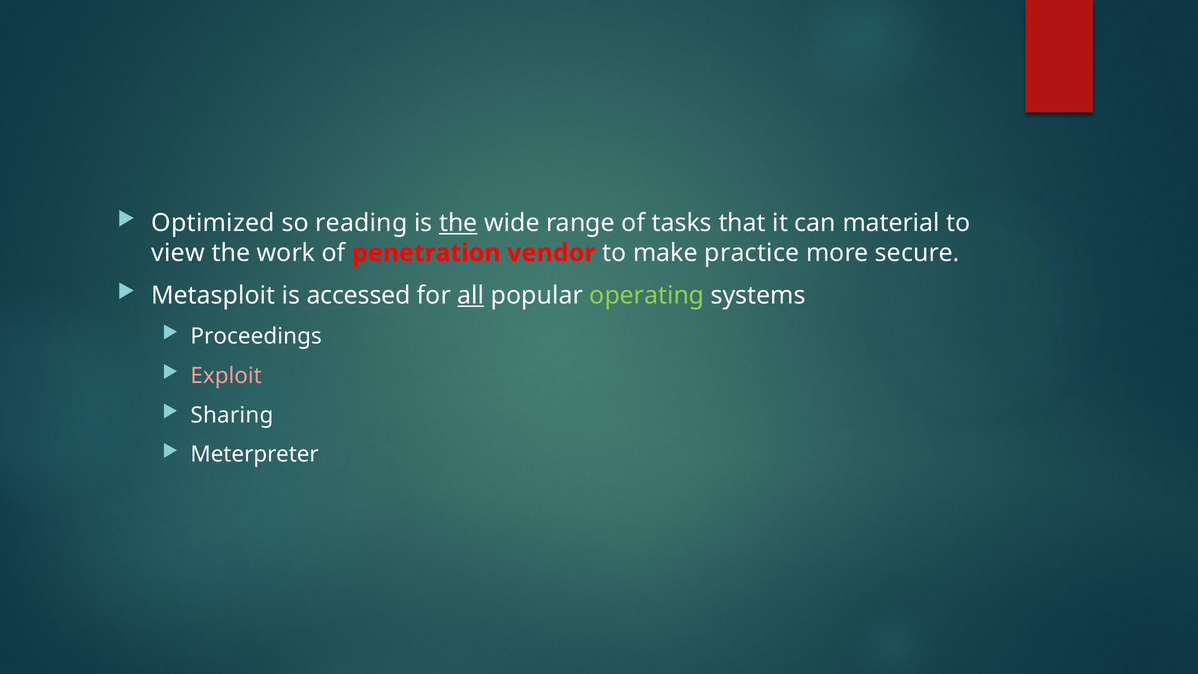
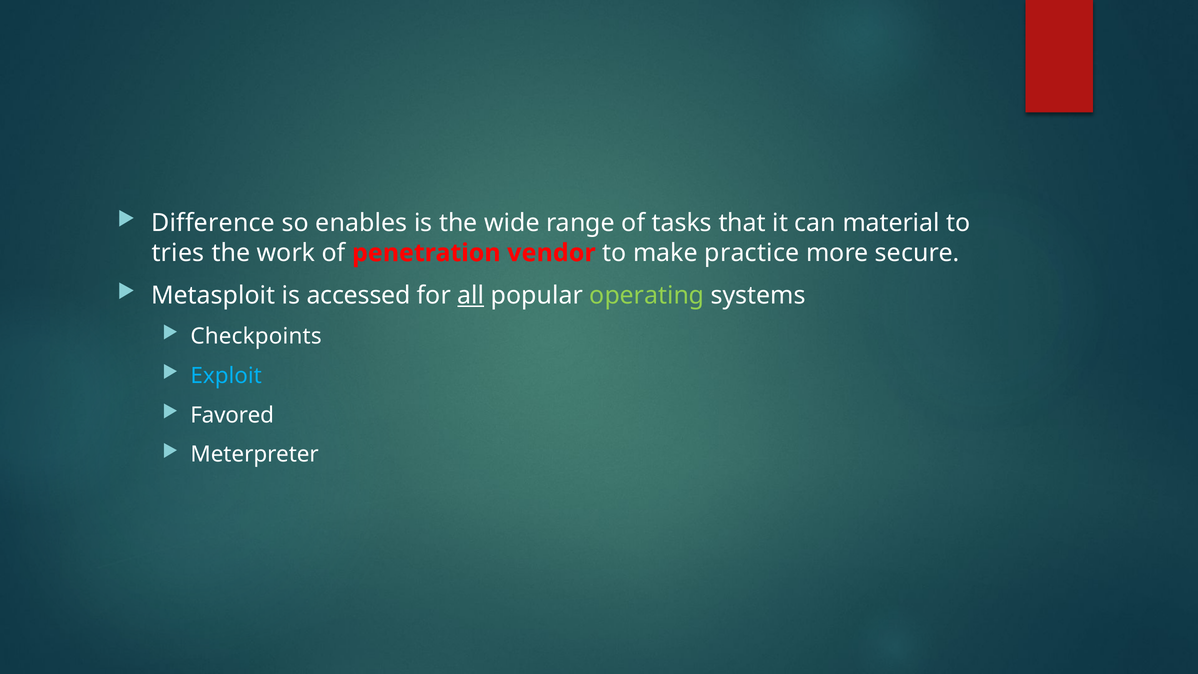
Optimized: Optimized -> Difference
reading: reading -> enables
the at (458, 223) underline: present -> none
view: view -> tries
Proceedings: Proceedings -> Checkpoints
Exploit colour: pink -> light blue
Sharing: Sharing -> Favored
